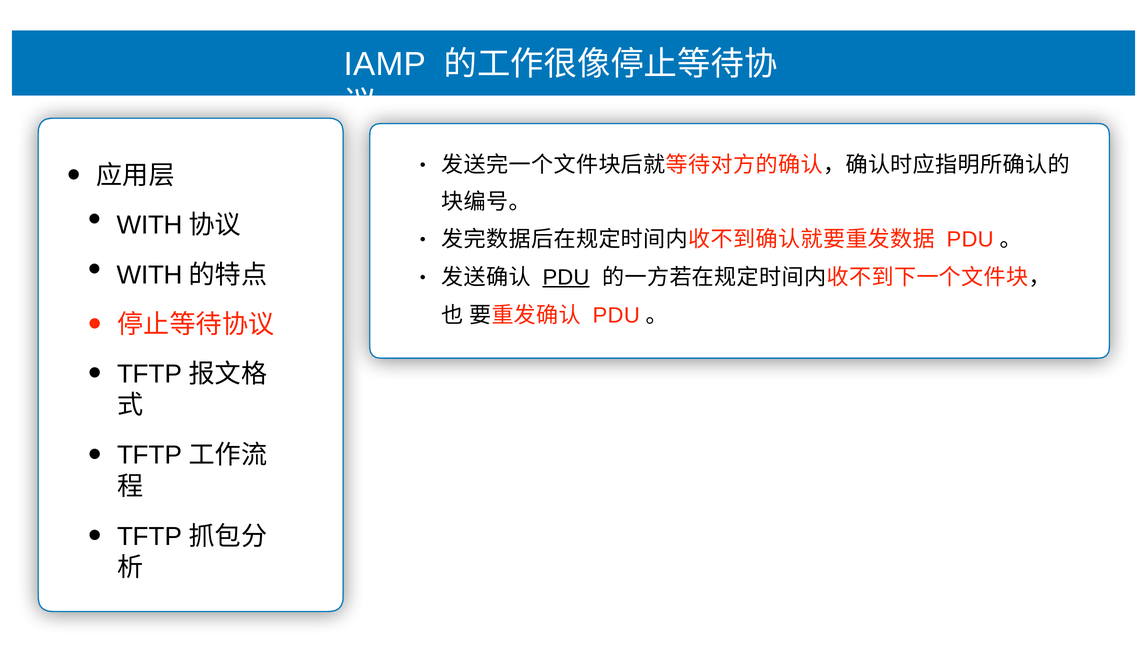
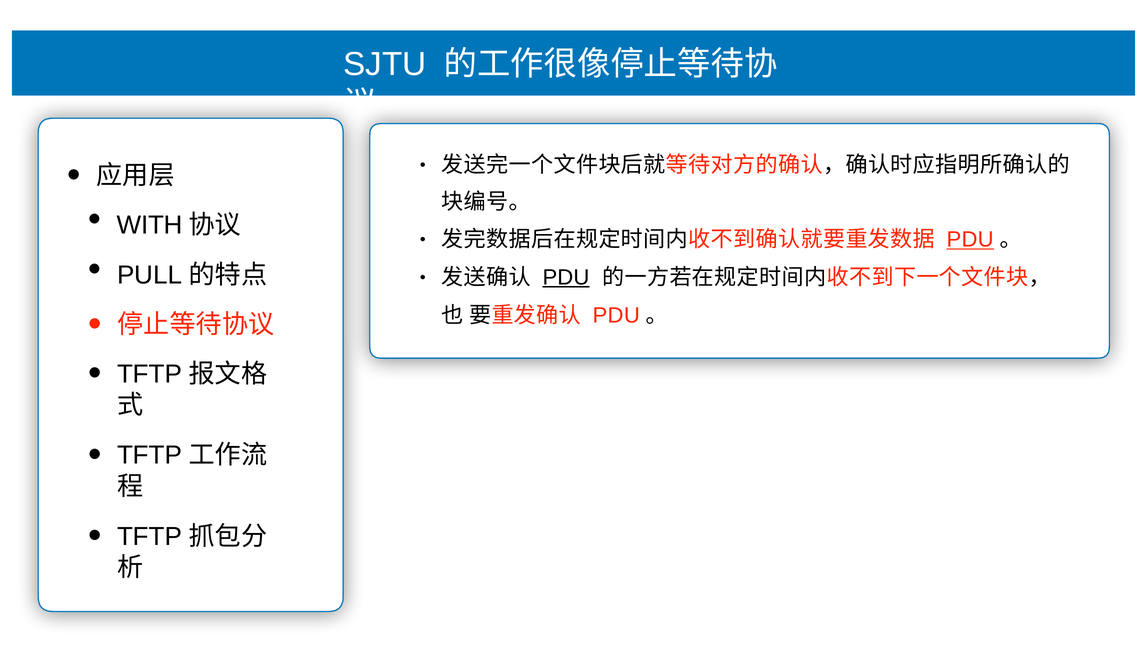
IAMP: IAMP -> SJTU
PDU at (970, 240) underline: none -> present
WITH at (150, 275): WITH -> PULL
